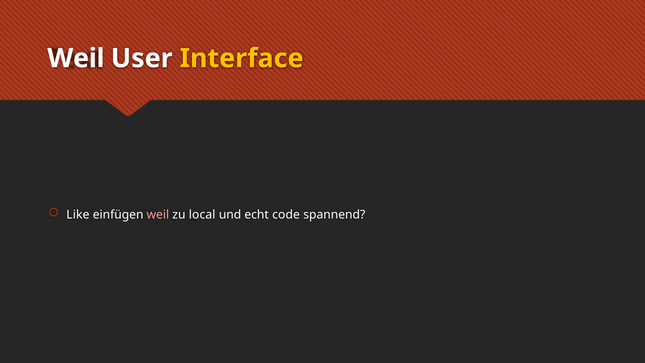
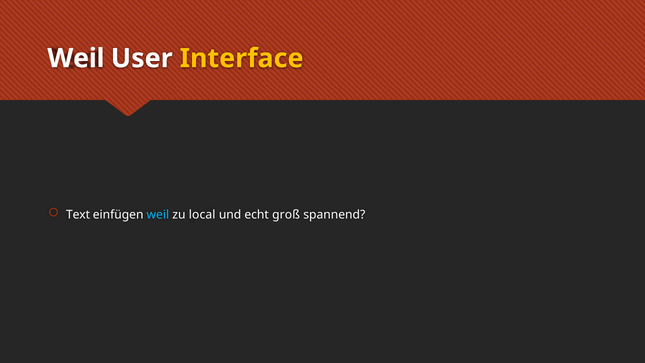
Like: Like -> Text
weil at (158, 215) colour: pink -> light blue
code: code -> groß
